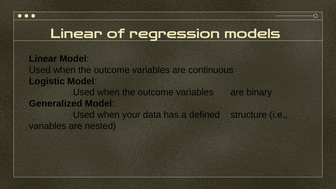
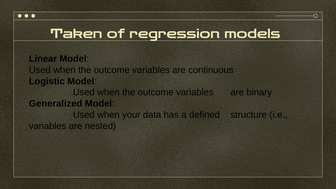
Linear at (76, 34): Linear -> Taken
